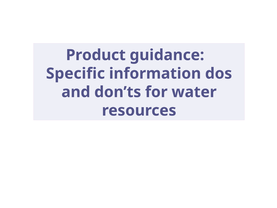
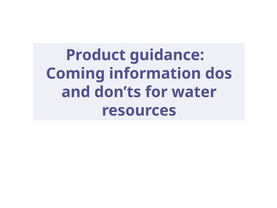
Specific: Specific -> Coming
